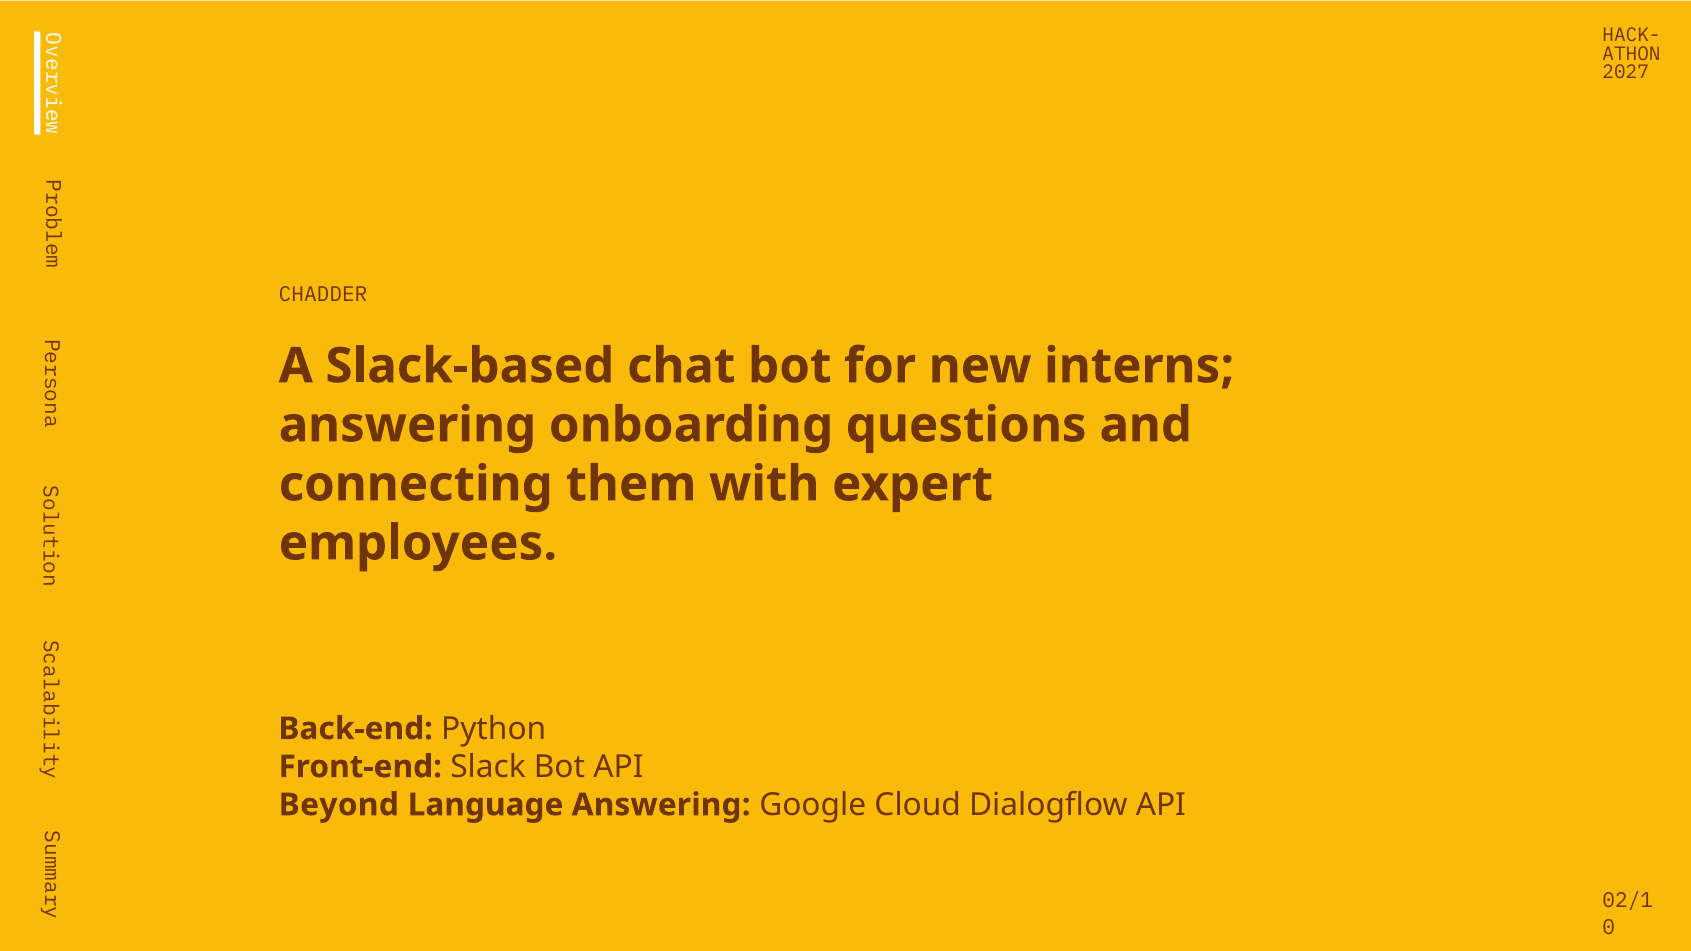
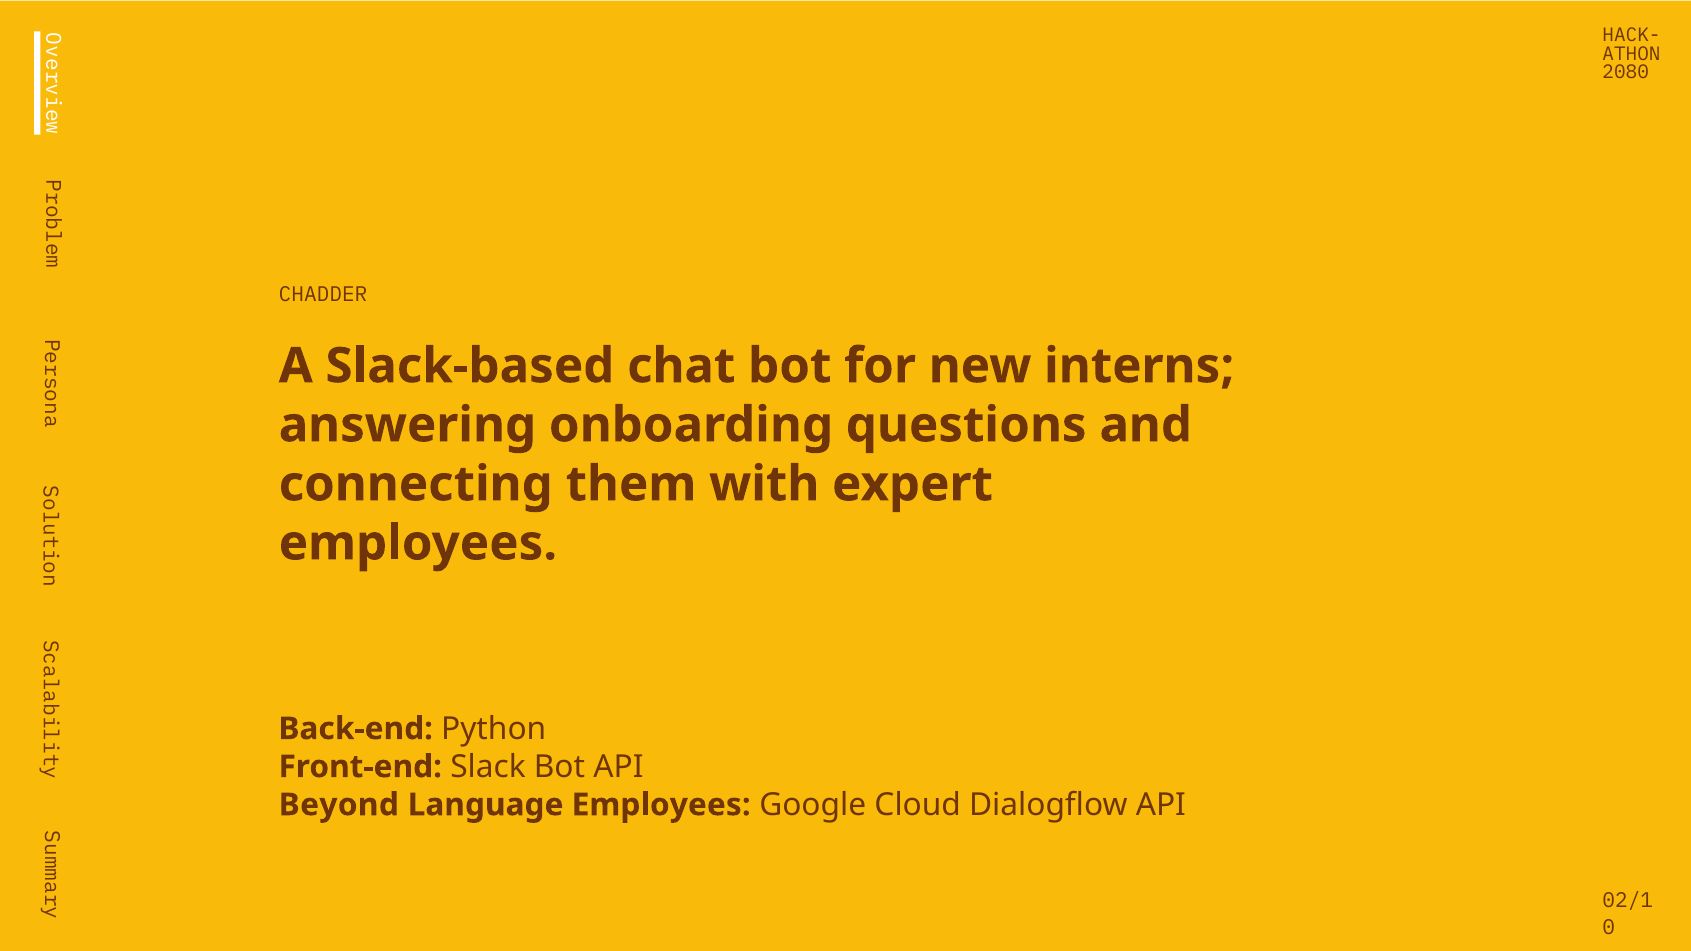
2027: 2027 -> 2080
Language Answering: Answering -> Employees
